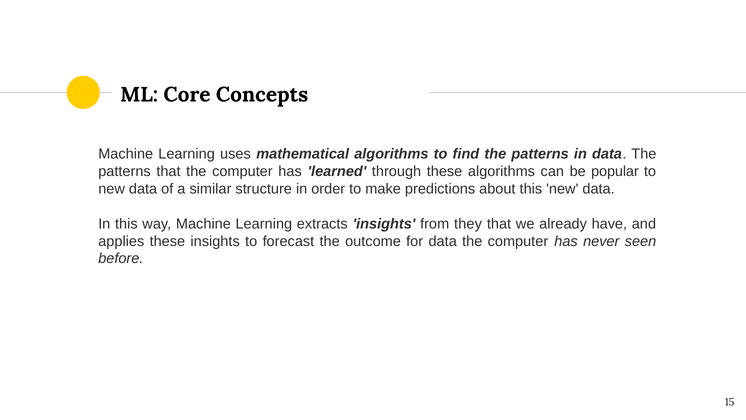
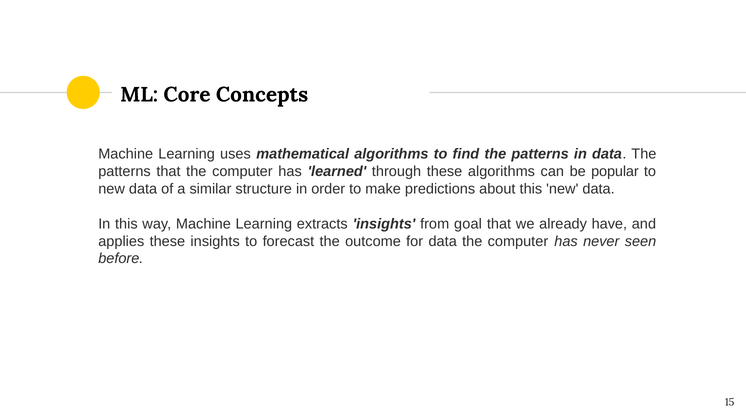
they: they -> goal
